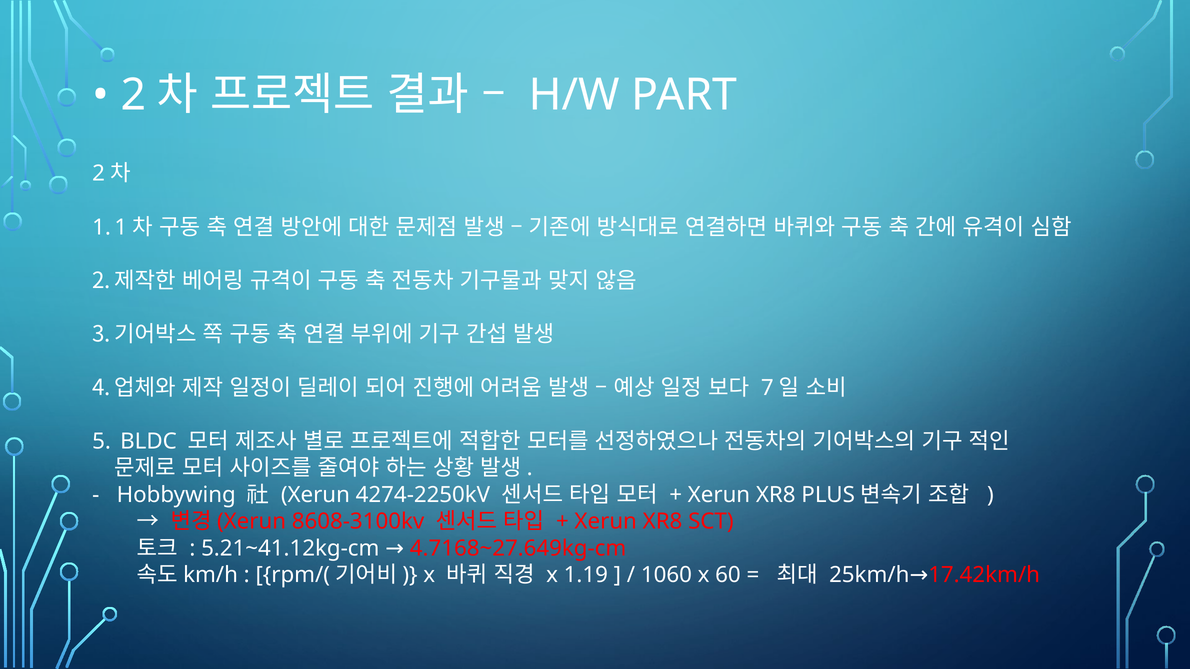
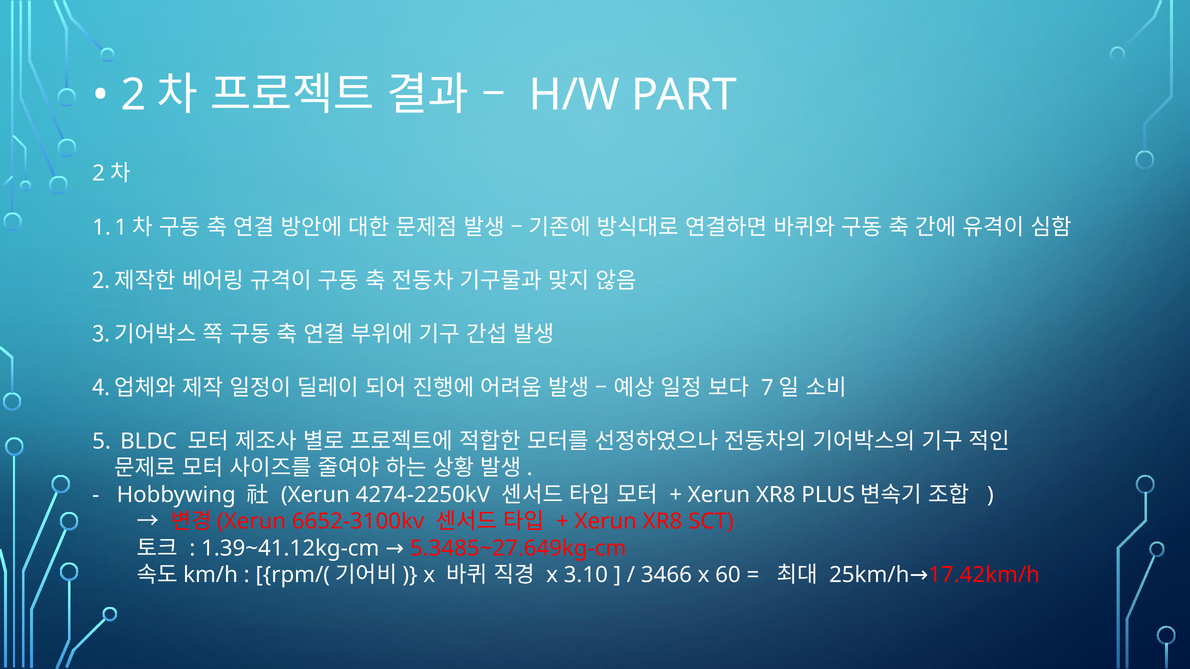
8608-3100kv: 8608-3100kv -> 6652-3100kv
5.21~41.12kg-cm: 5.21~41.12kg-cm -> 1.39~41.12kg-cm
4.7168~27.649kg-cm: 4.7168~27.649kg-cm -> 5.3485~27.649kg-cm
1.19: 1.19 -> 3.10
1060: 1060 -> 3466
